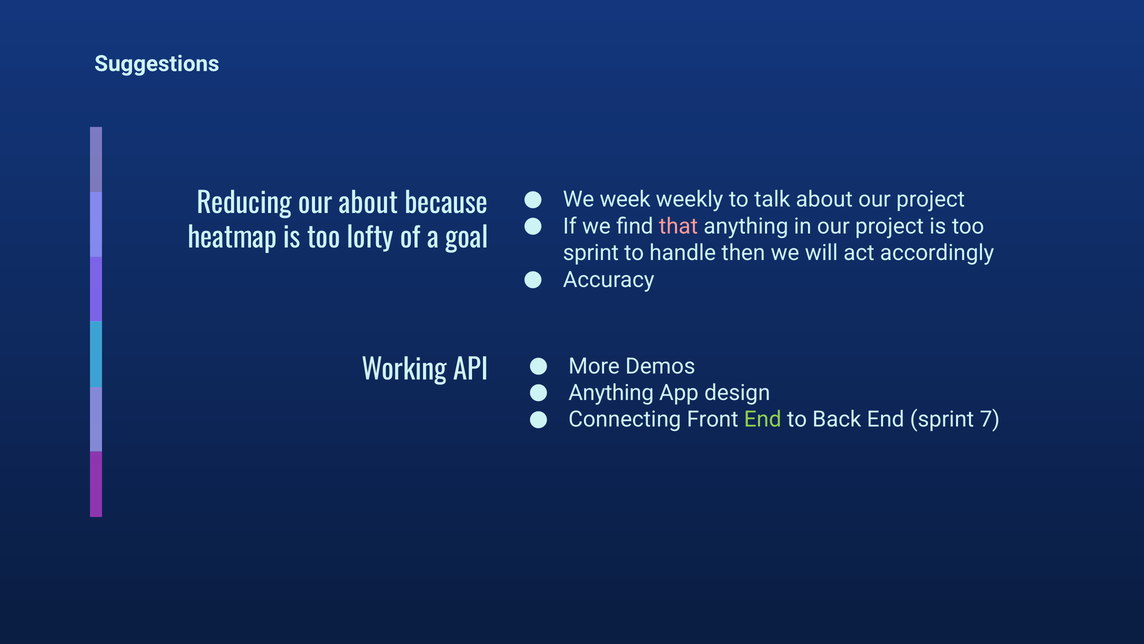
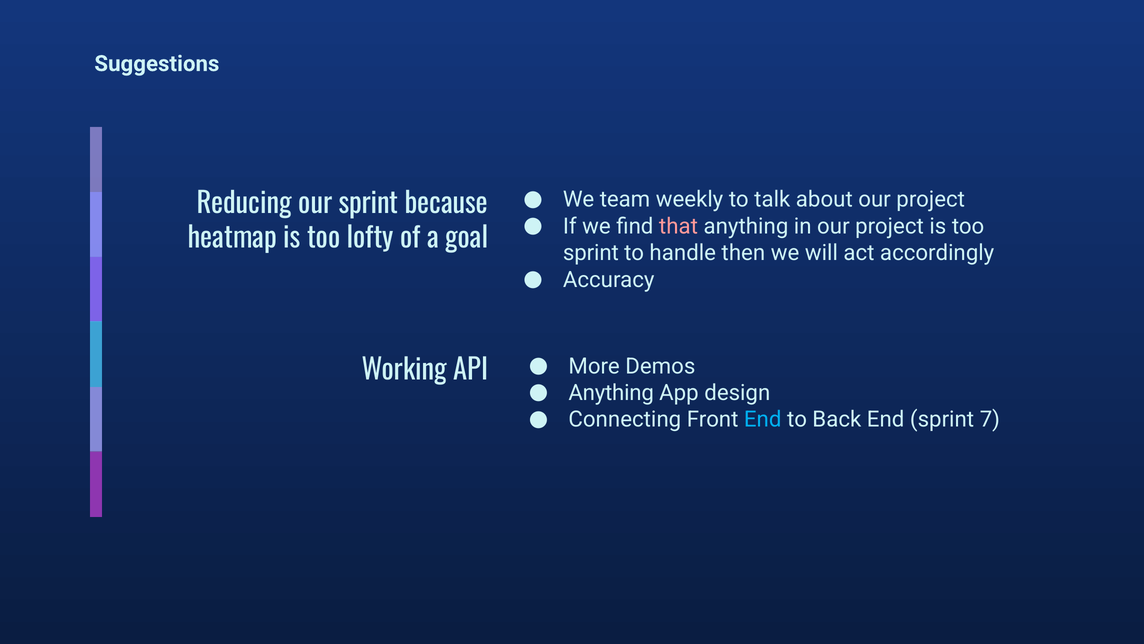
week: week -> team
our about: about -> sprint
End at (763, 419) colour: light green -> light blue
